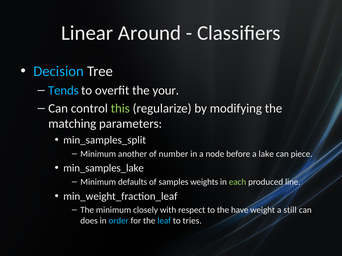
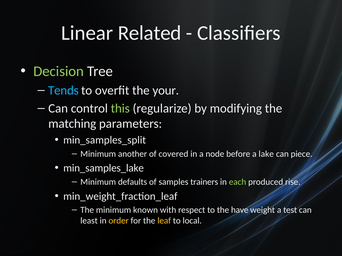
Around: Around -> Related
Decision colour: light blue -> light green
number: number -> covered
weights: weights -> trainers
line: line -> rise
closely: closely -> known
still: still -> test
does: does -> least
order colour: light blue -> yellow
leaf colour: light blue -> yellow
tries: tries -> local
